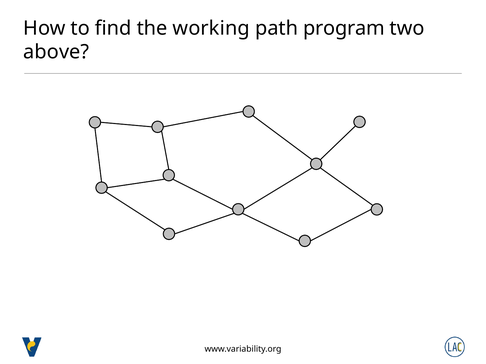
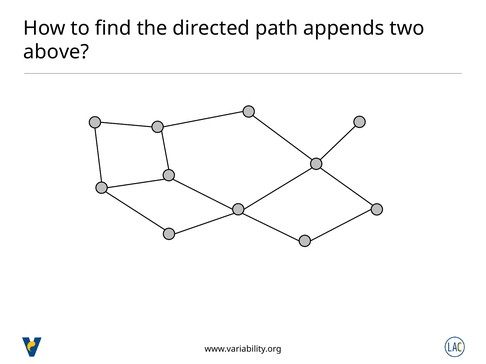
working: working -> directed
program: program -> appends
